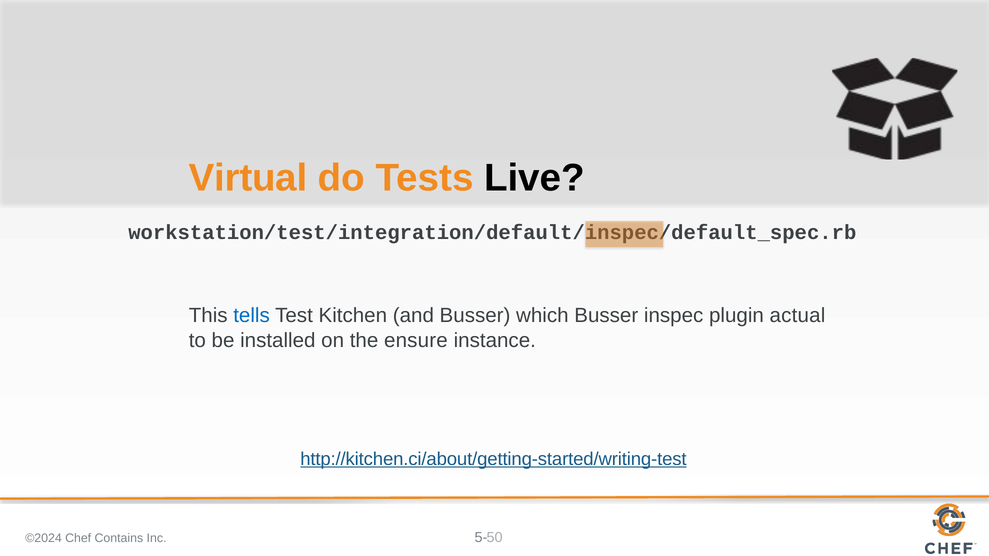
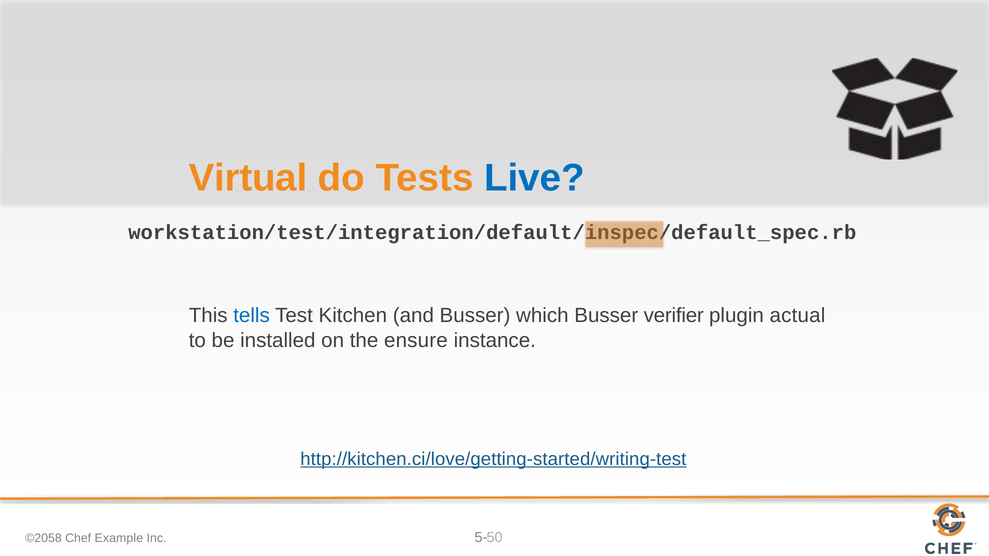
Live colour: black -> blue
inspec: inspec -> verifier
http://kitchen.ci/about/getting-started/writing-test: http://kitchen.ci/about/getting-started/writing-test -> http://kitchen.ci/love/getting-started/writing-test
©2024: ©2024 -> ©2058
Contains: Contains -> Example
